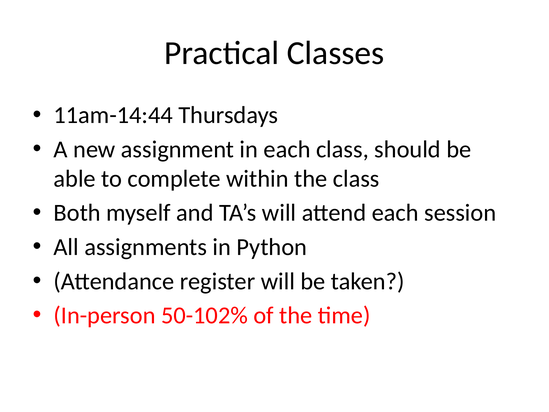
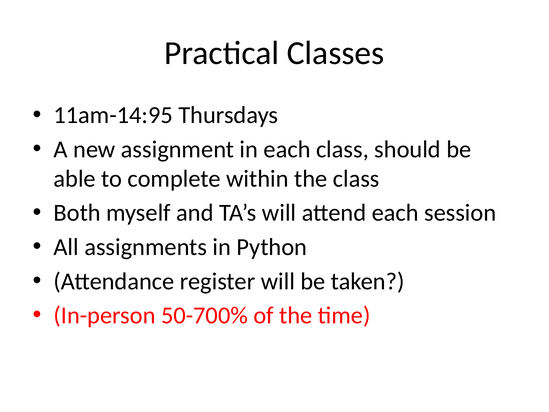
11am-14:44: 11am-14:44 -> 11am-14:95
50-102%: 50-102% -> 50-700%
